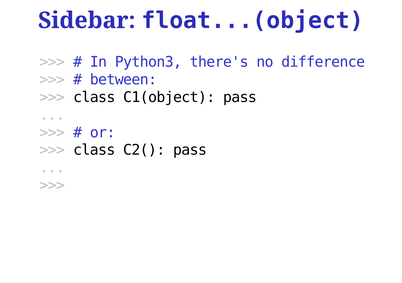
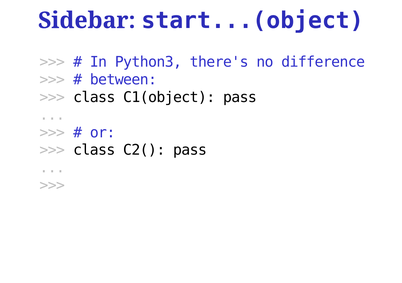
float...(object: float...(object -> start...(object
